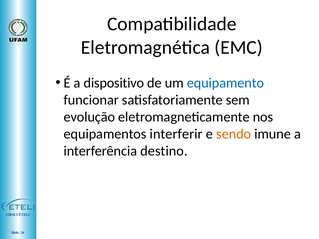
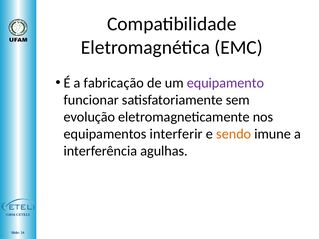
dispositivo: dispositivo -> fabricação
equipamento colour: blue -> purple
destino: destino -> agulhas
